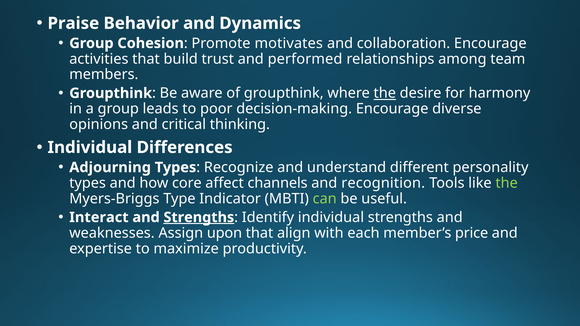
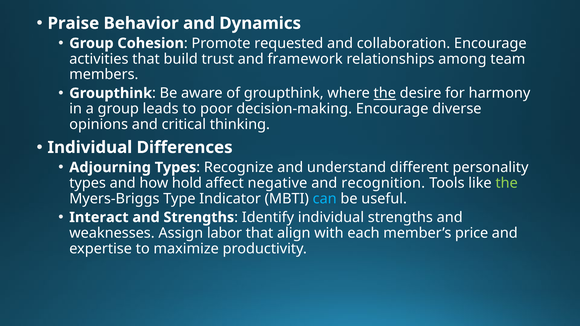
motivates: motivates -> requested
performed: performed -> framework
core: core -> hold
channels: channels -> negative
can colour: light green -> light blue
Strengths at (199, 217) underline: present -> none
upon: upon -> labor
